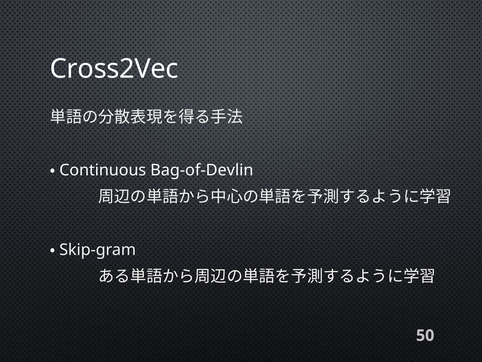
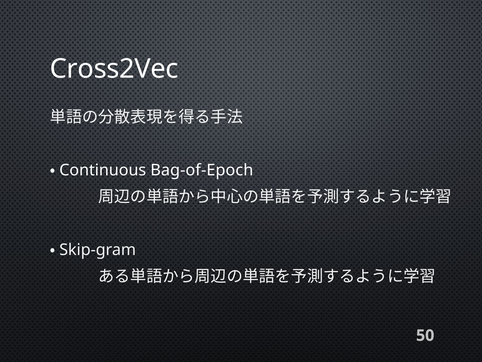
Bag-of-Devlin: Bag-of-Devlin -> Bag-of-Epoch
